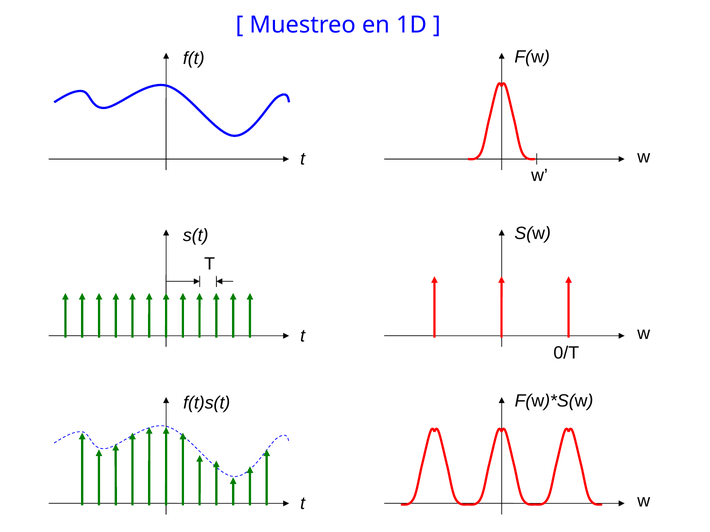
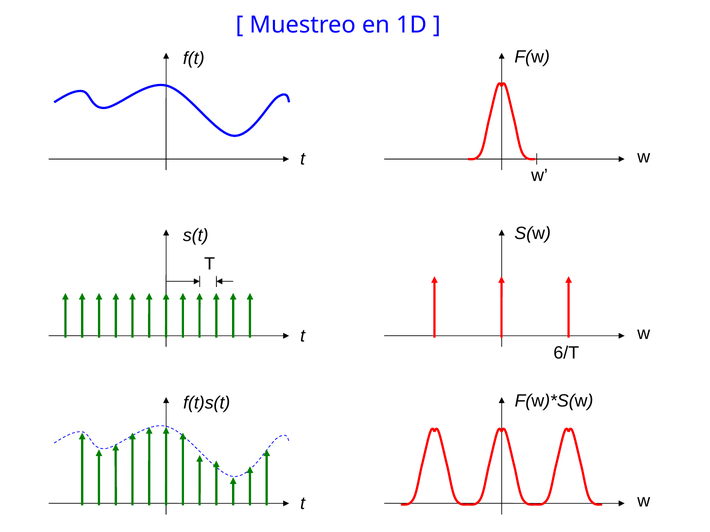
0/T: 0/T -> 6/T
